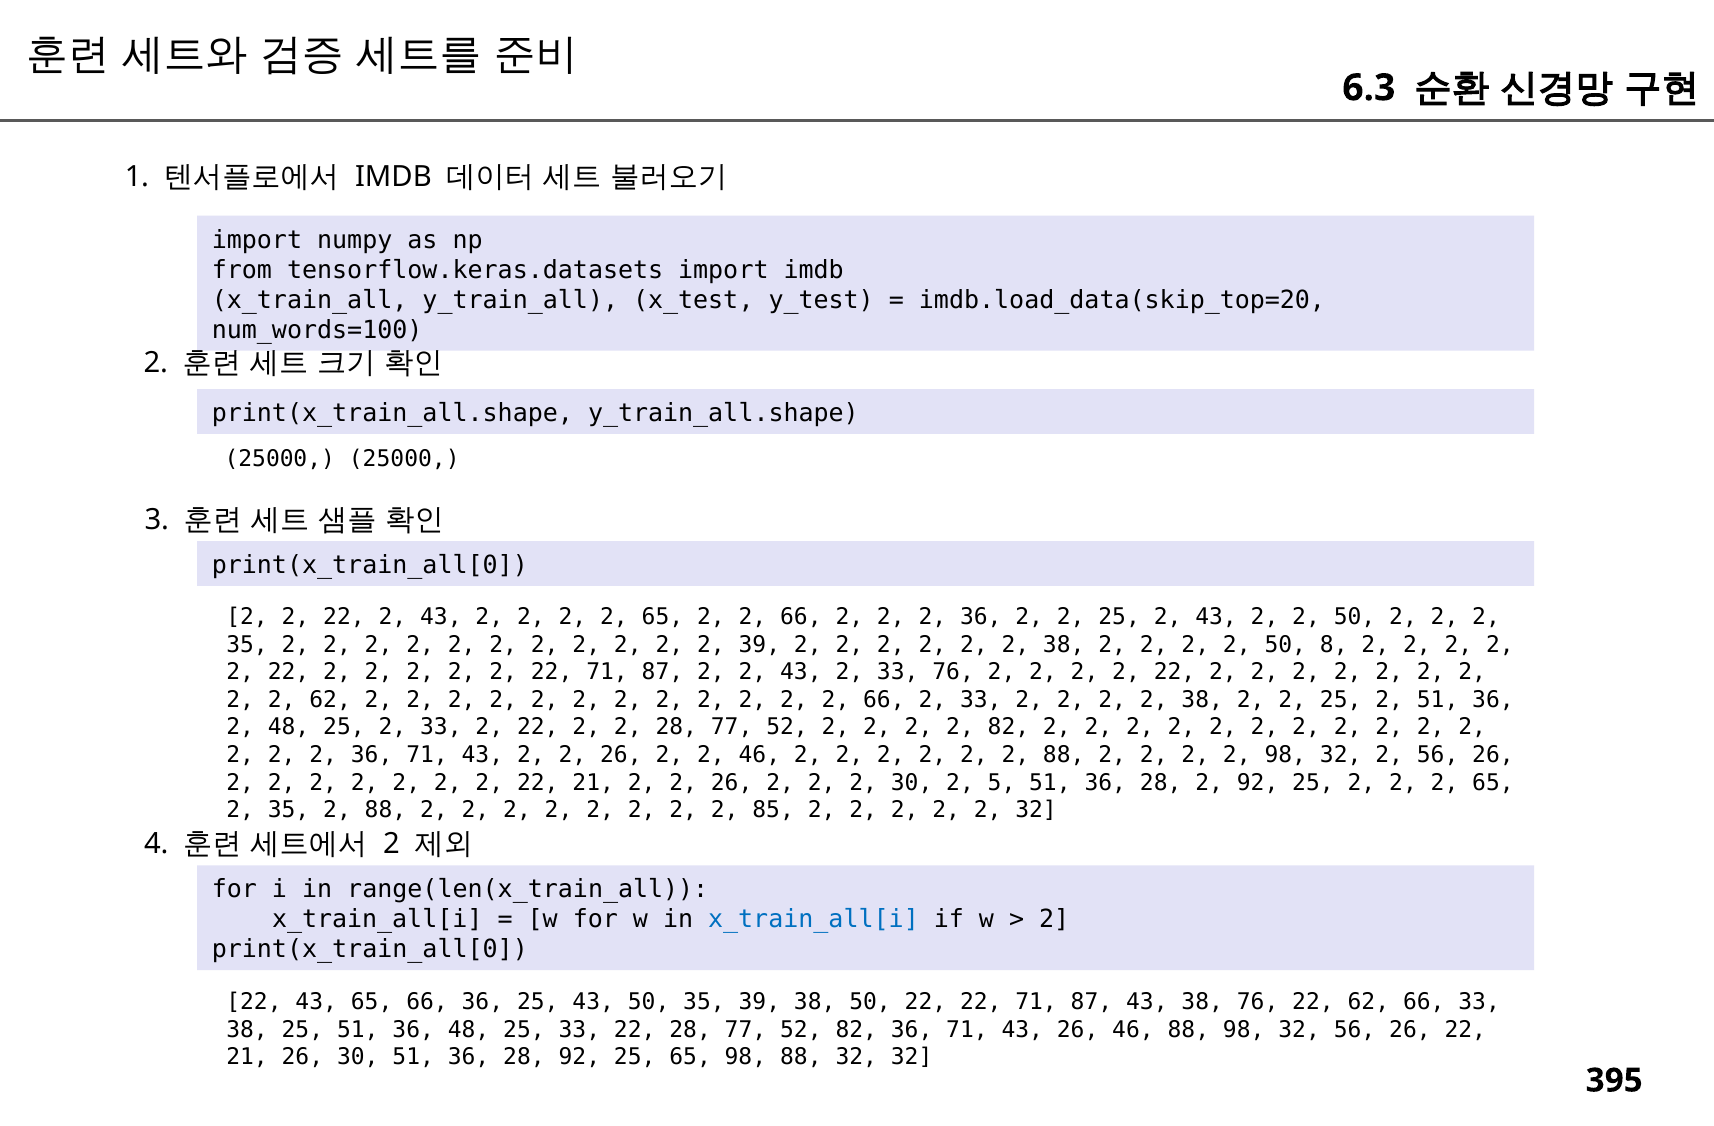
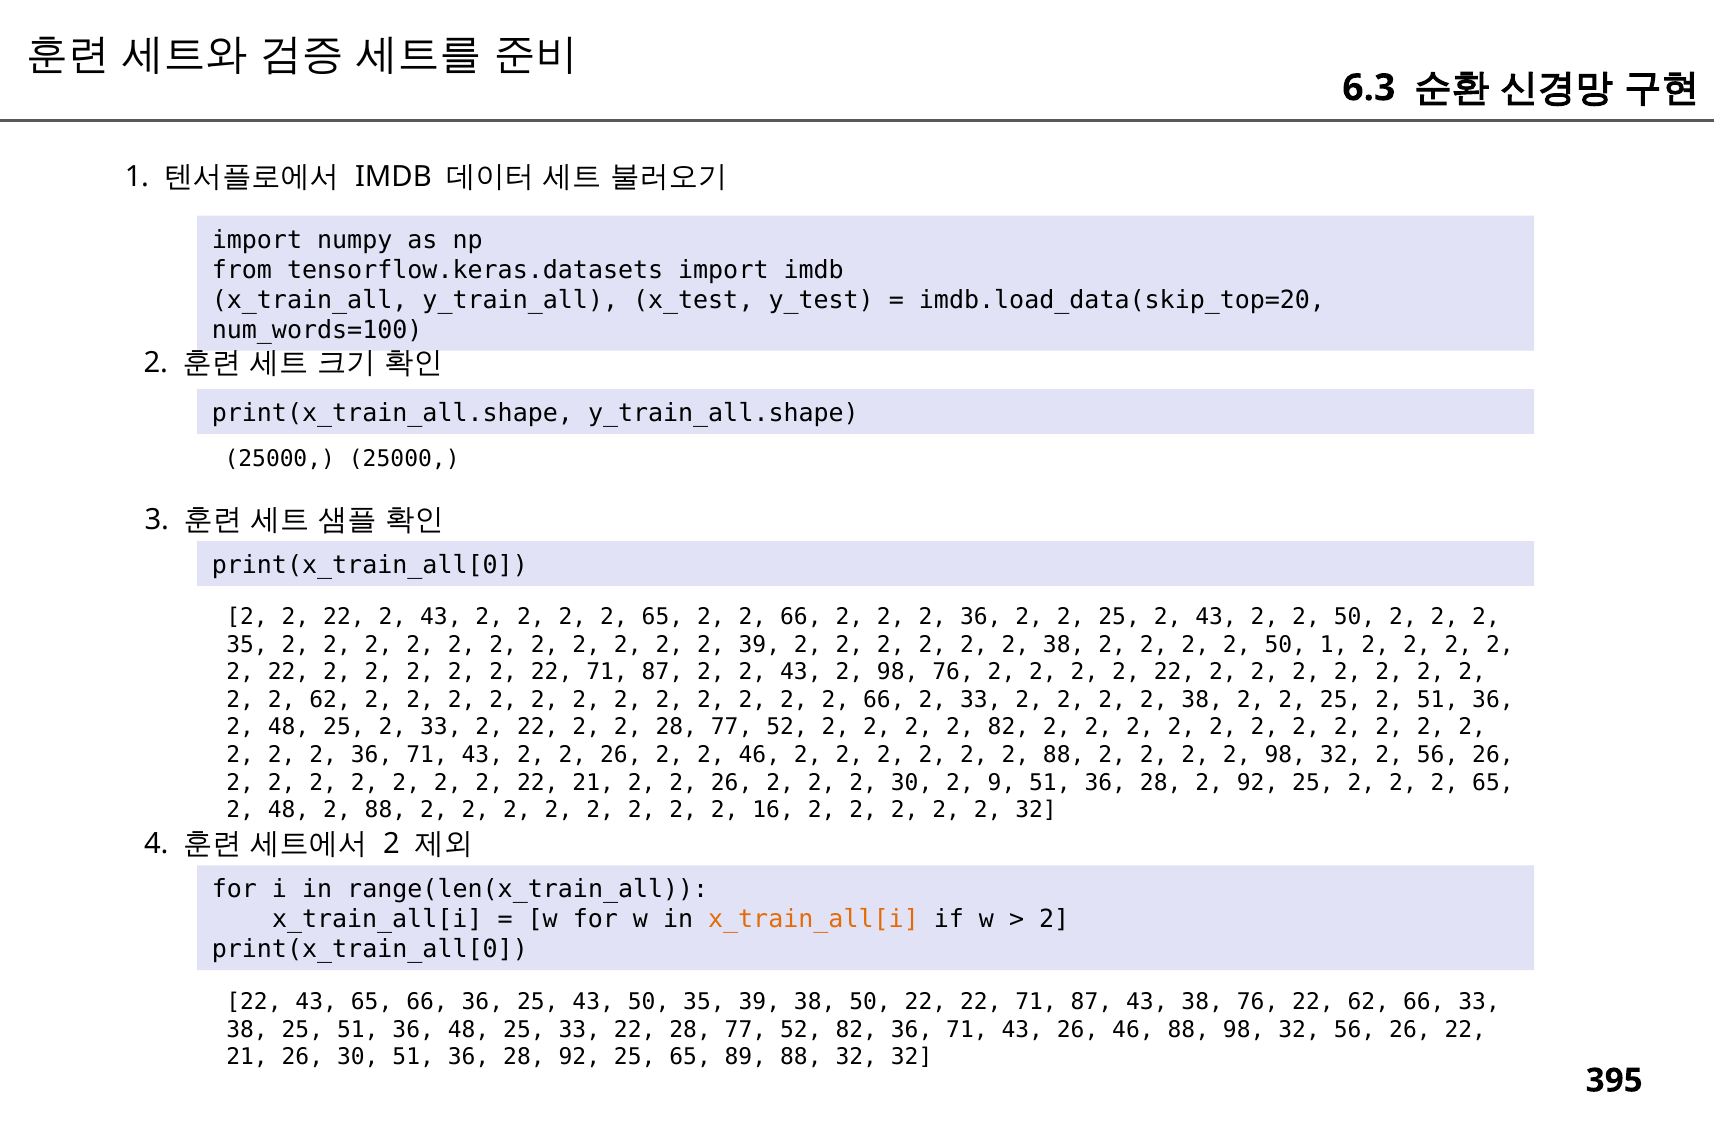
50 8: 8 -> 1
43 2 33: 33 -> 98
5: 5 -> 9
35 at (289, 810): 35 -> 48
85: 85 -> 16
x_train_all[i at (813, 919) colour: blue -> orange
65 98: 98 -> 89
